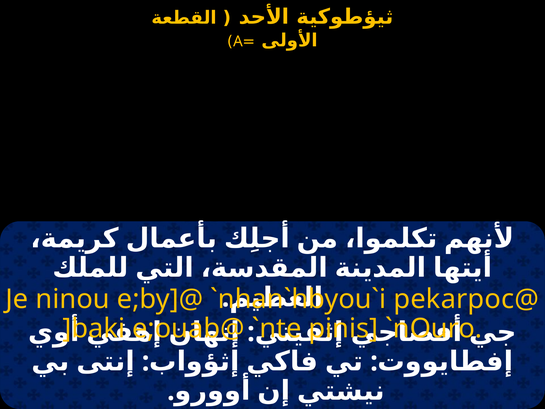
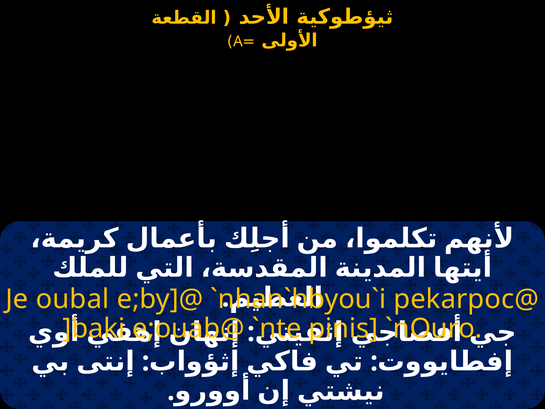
ninou: ninou -> oubal
